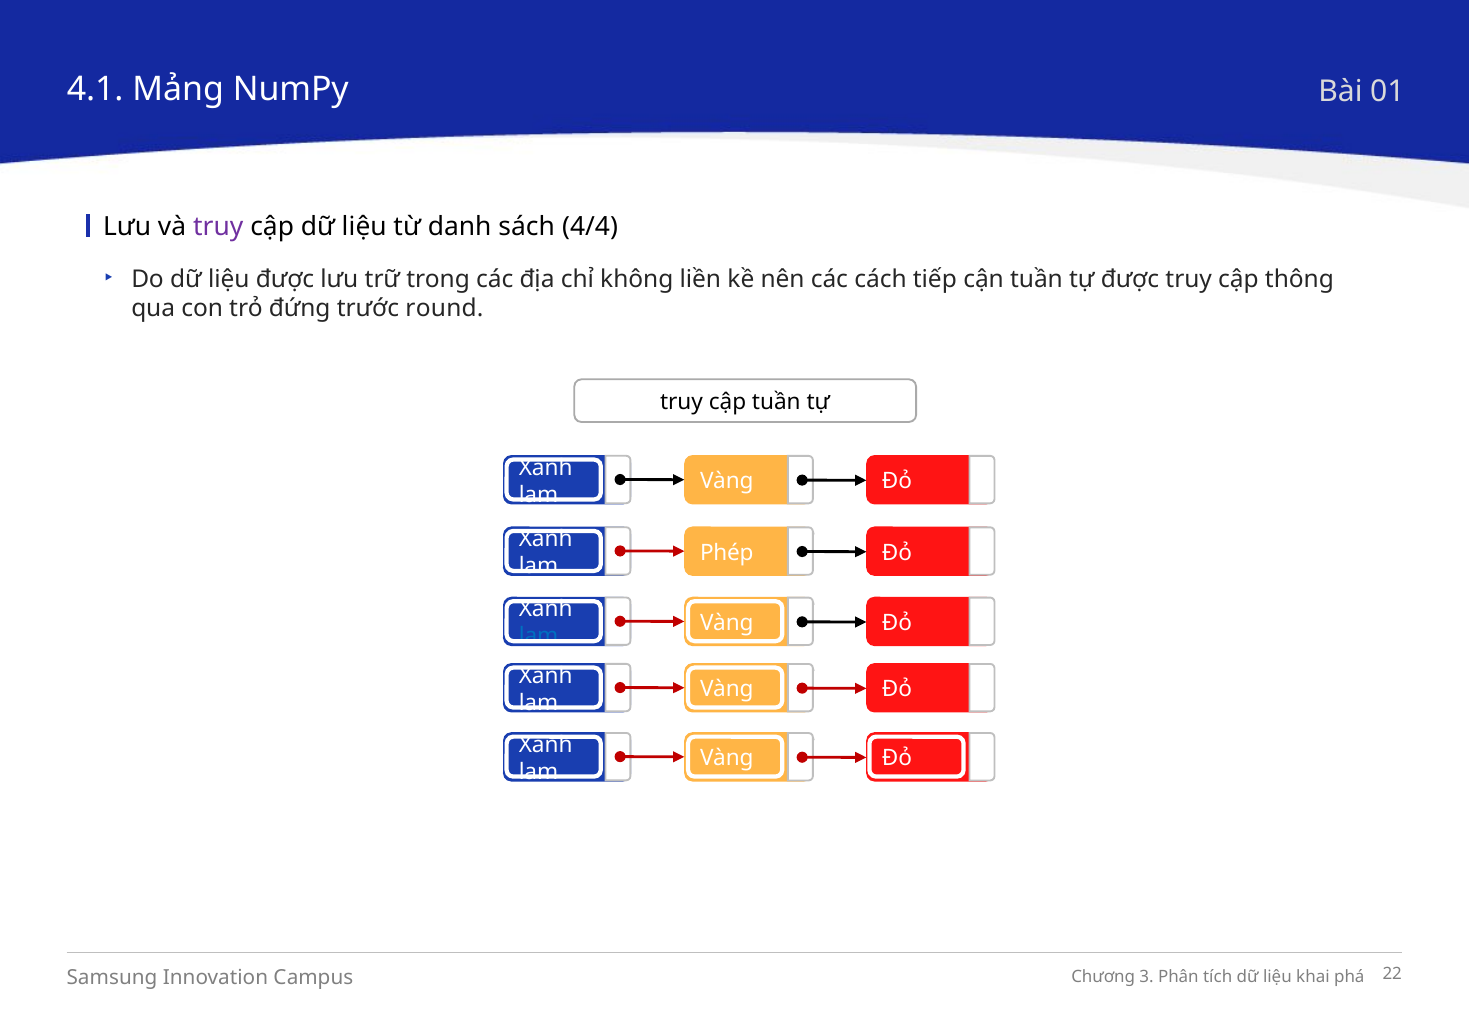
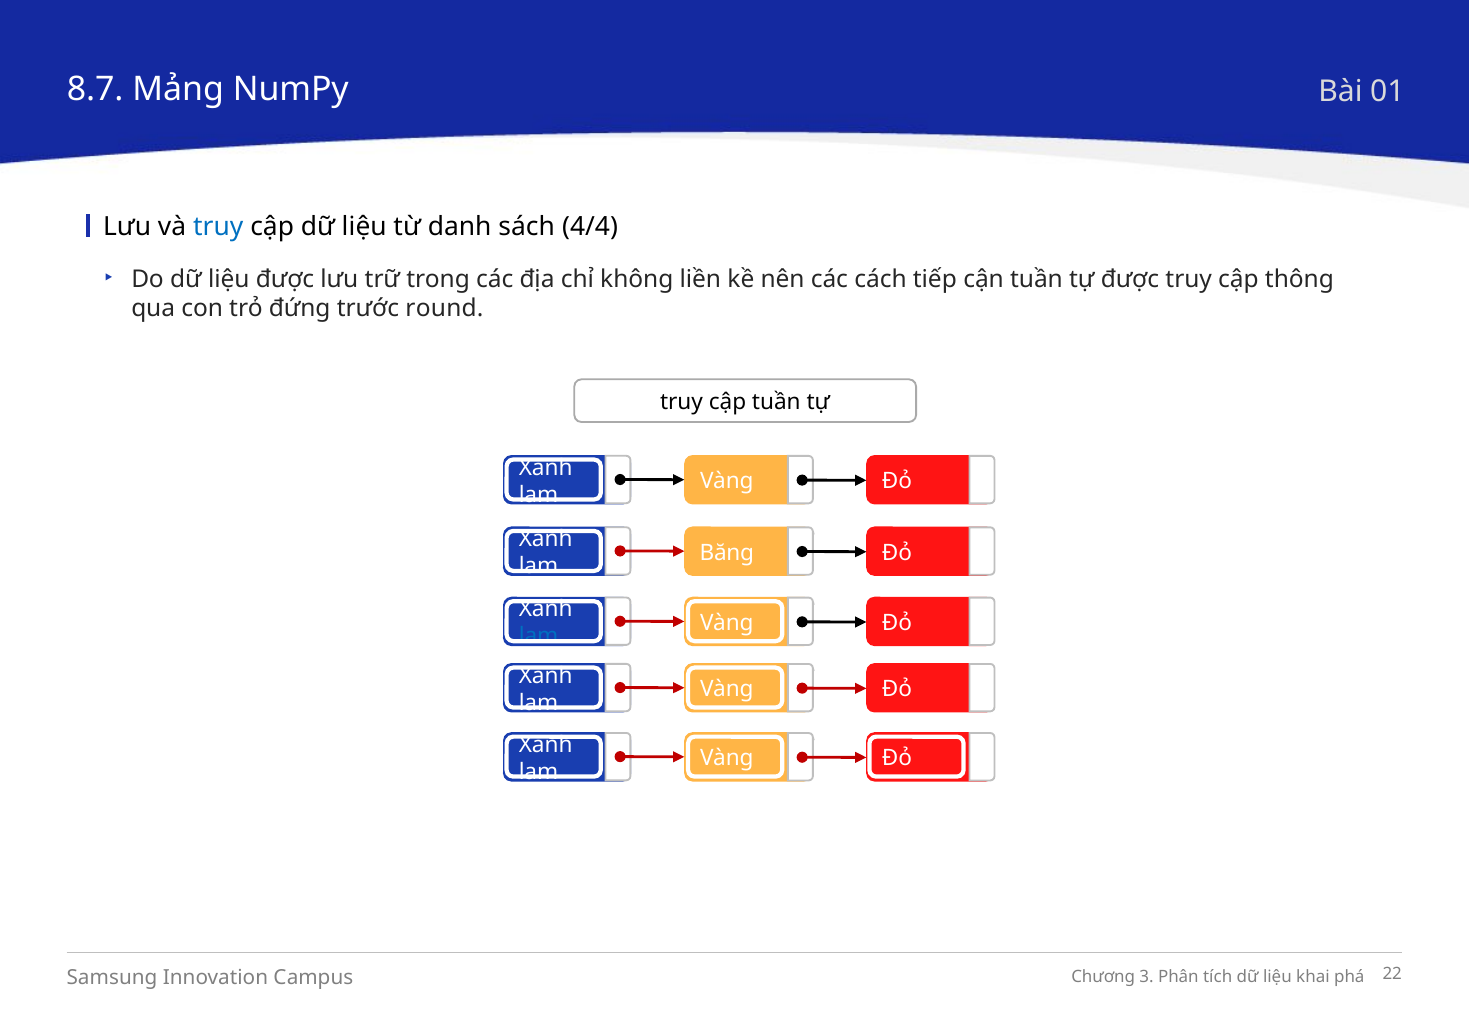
4.1: 4.1 -> 8.7
truy at (218, 227) colour: purple -> blue
Phép: Phép -> Băng
